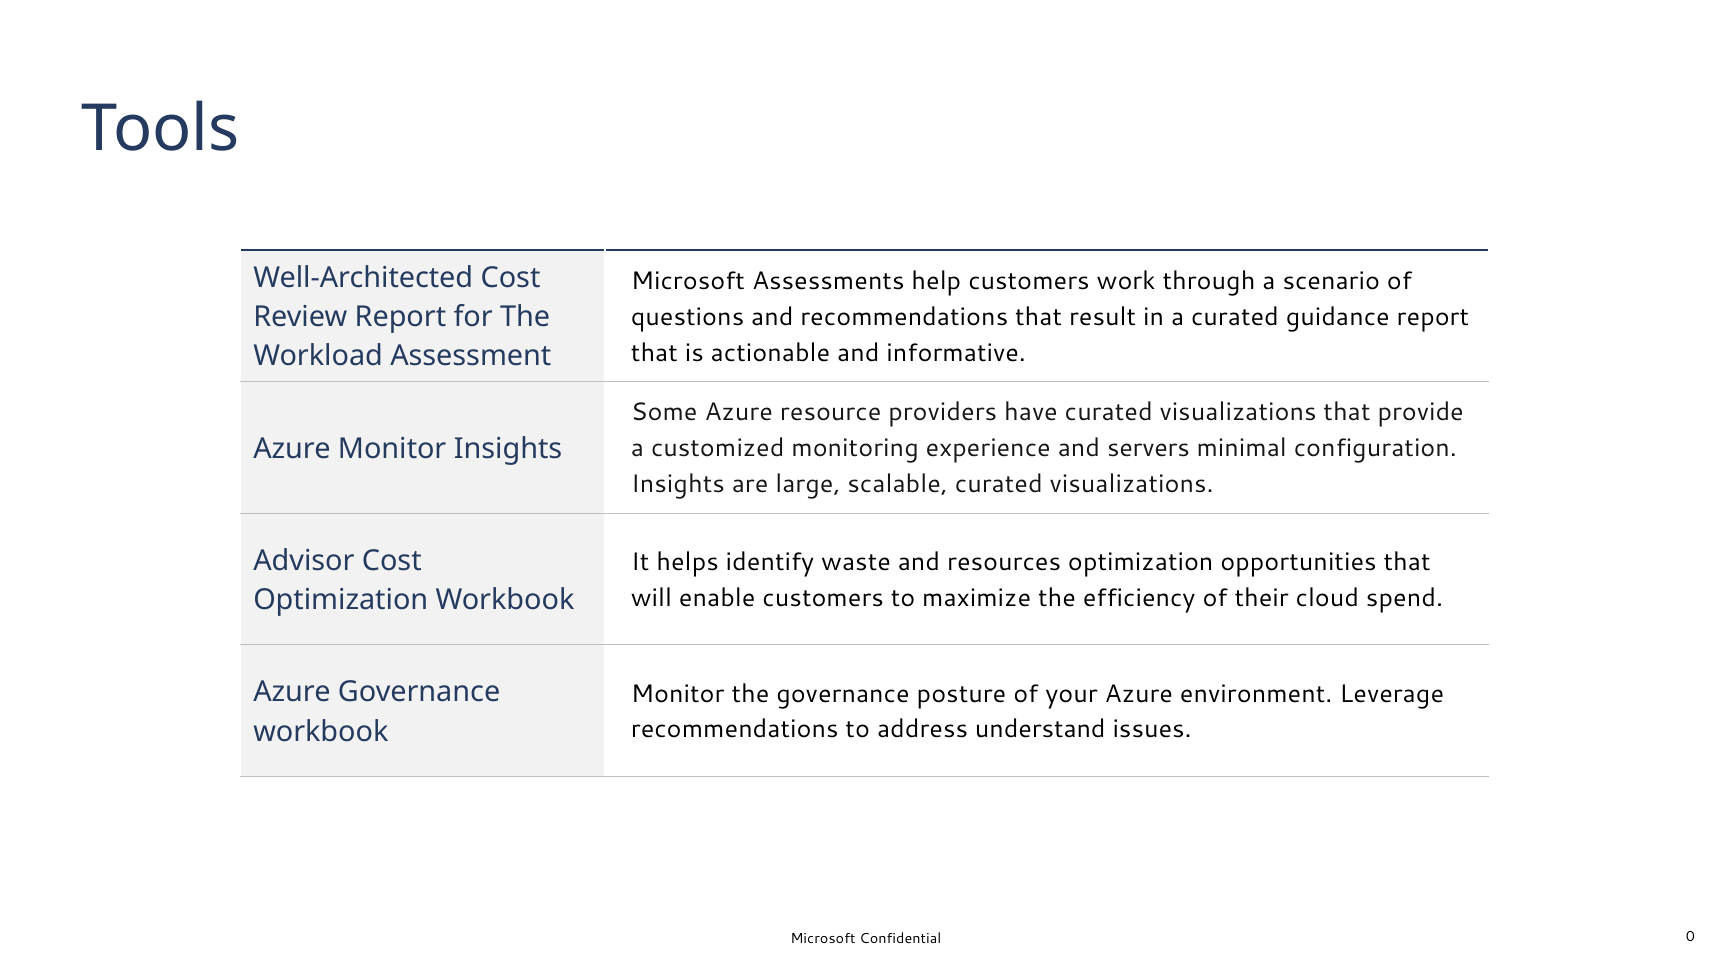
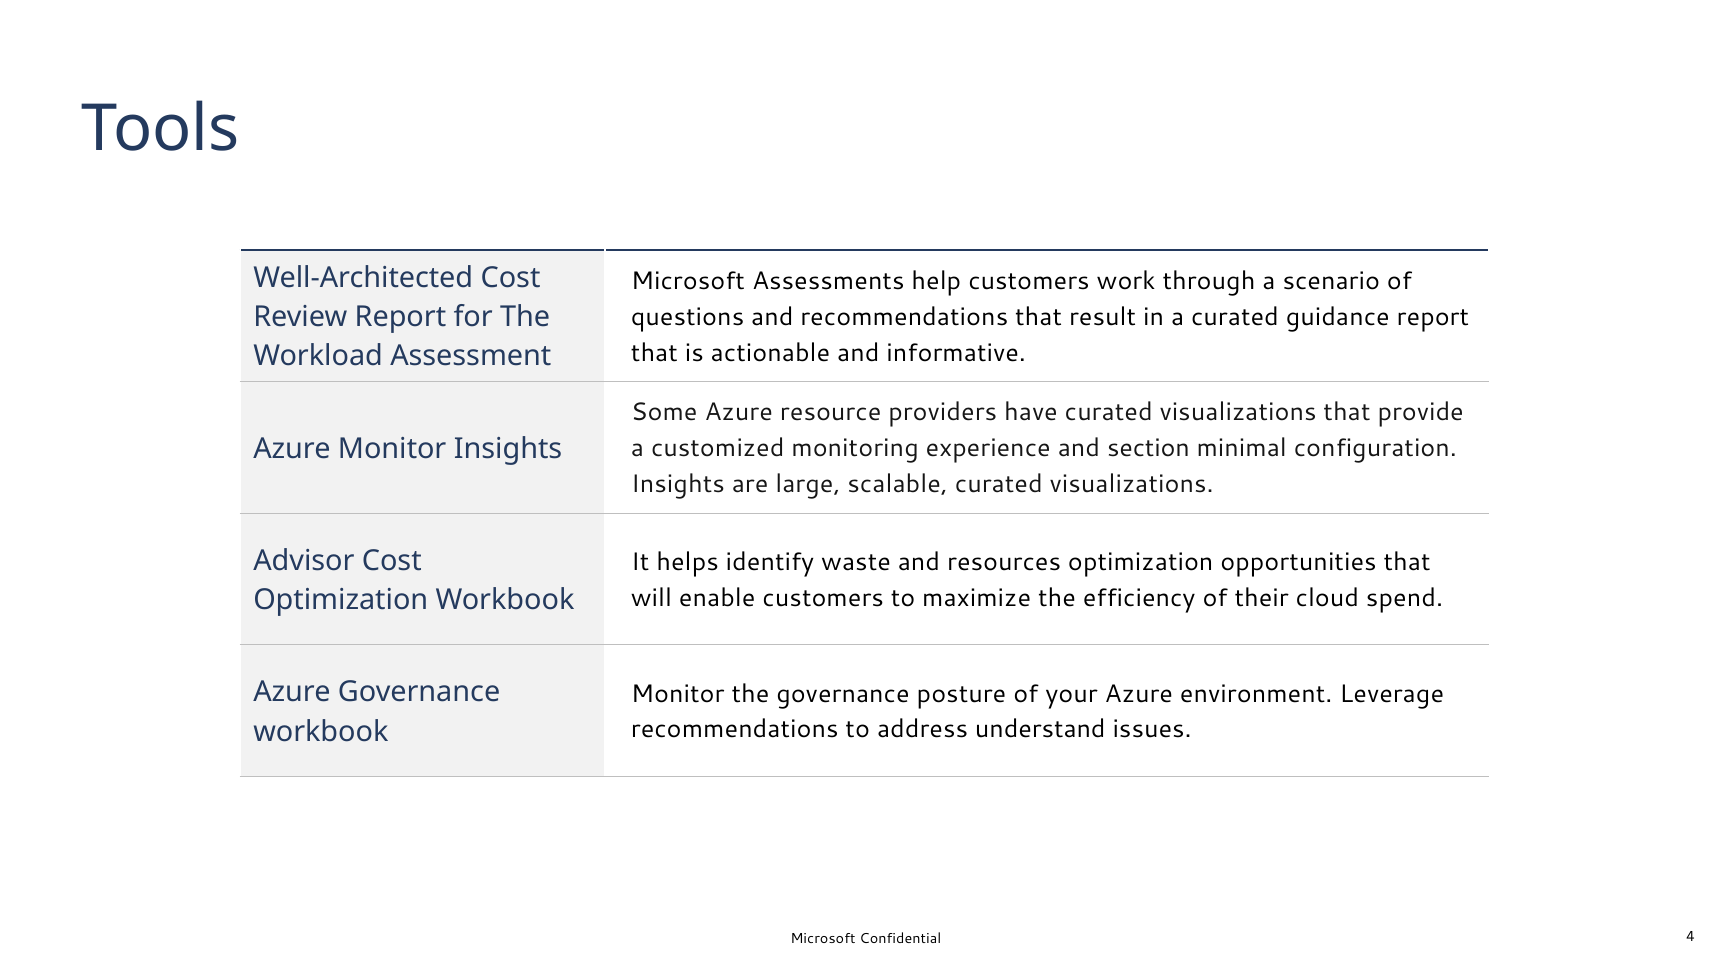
servers: servers -> section
0: 0 -> 4
